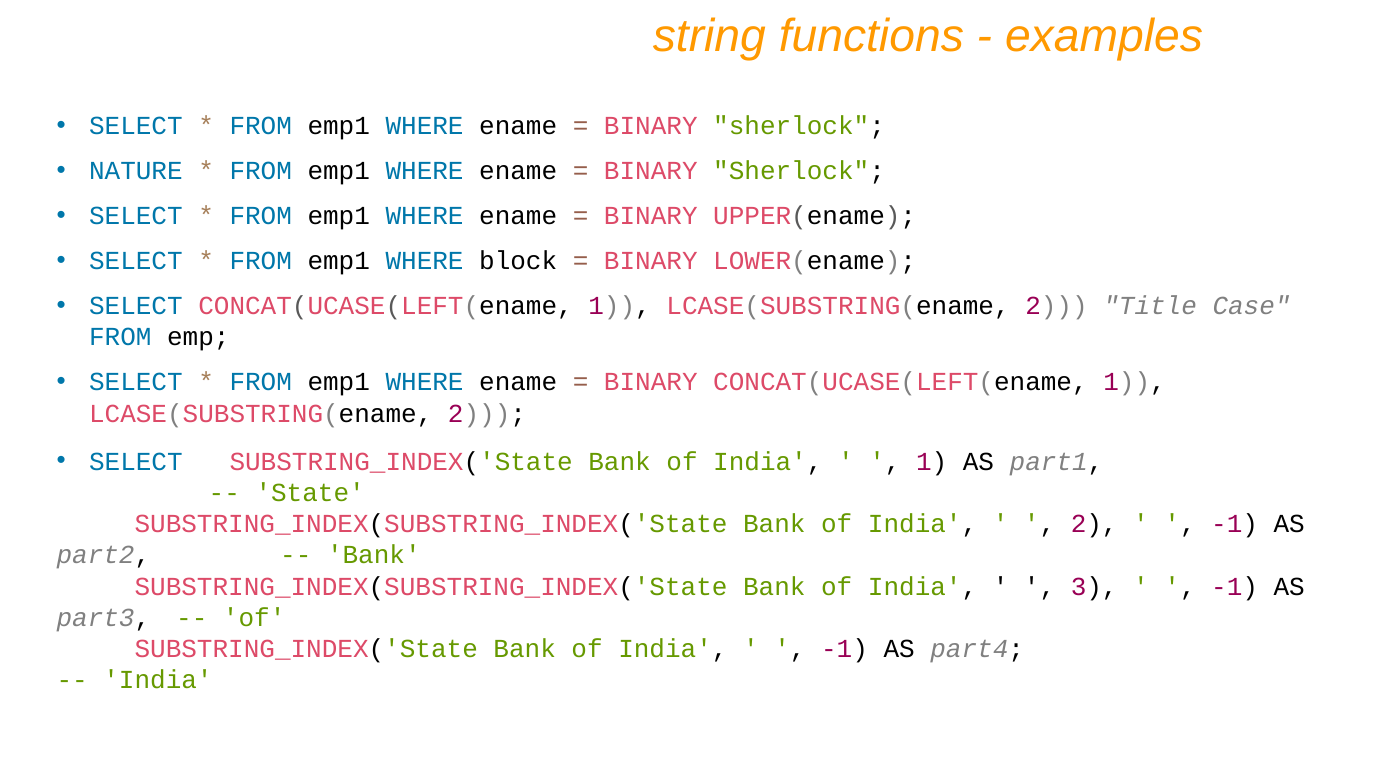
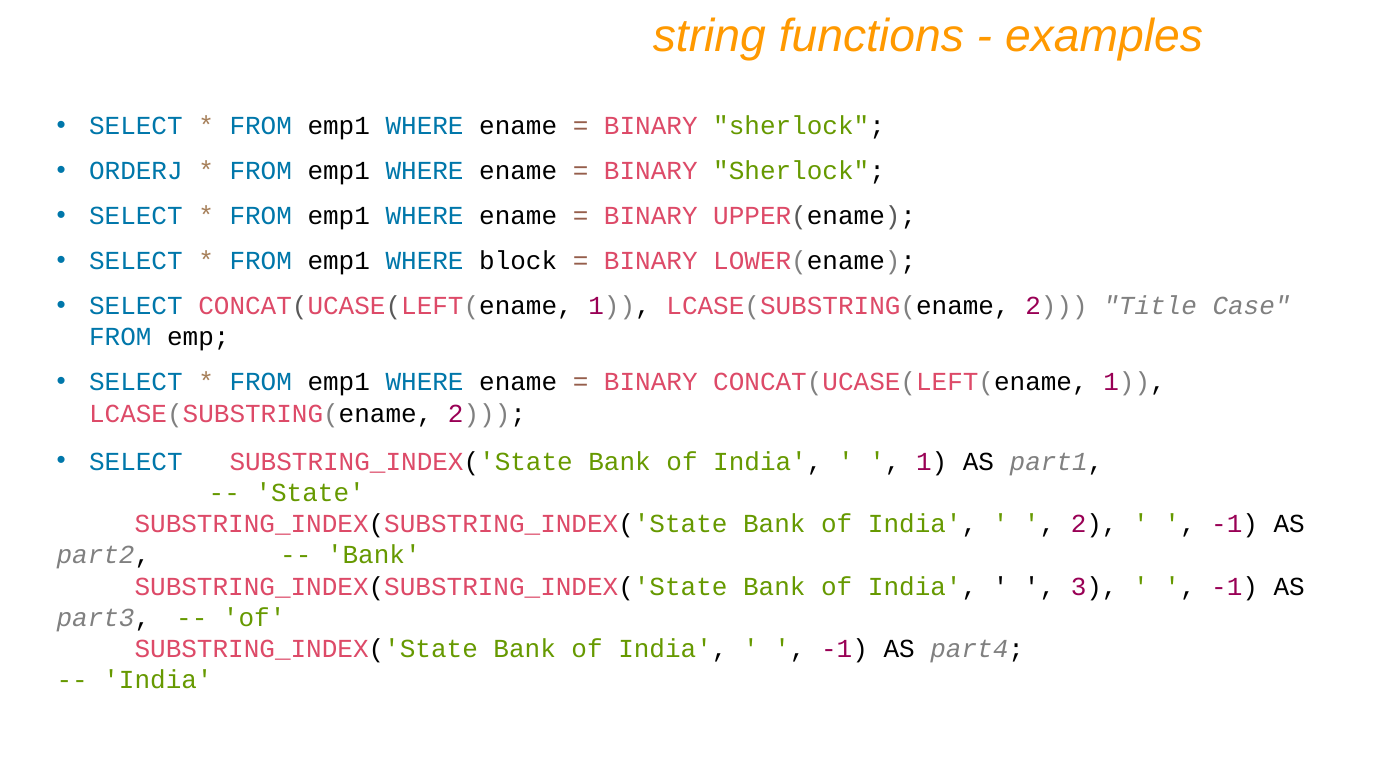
NATURE: NATURE -> ORDERJ
